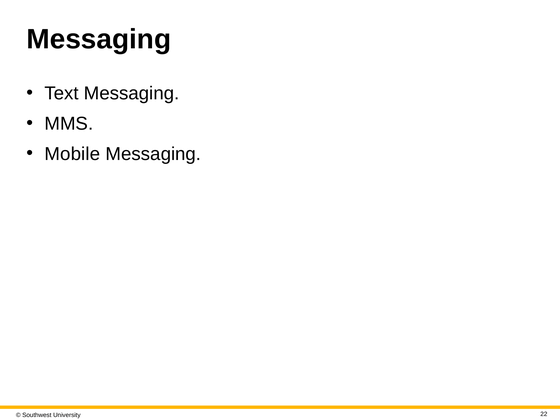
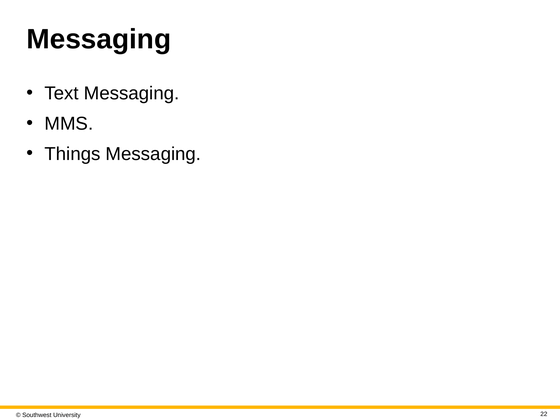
Mobile: Mobile -> Things
